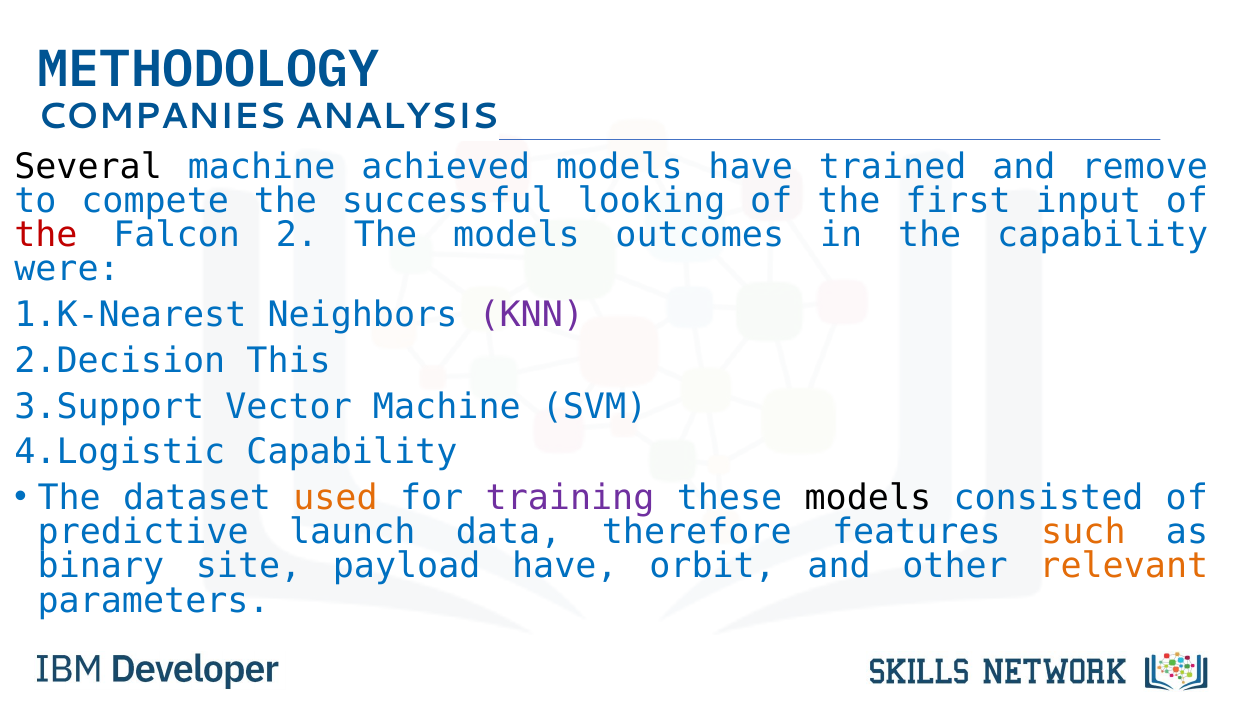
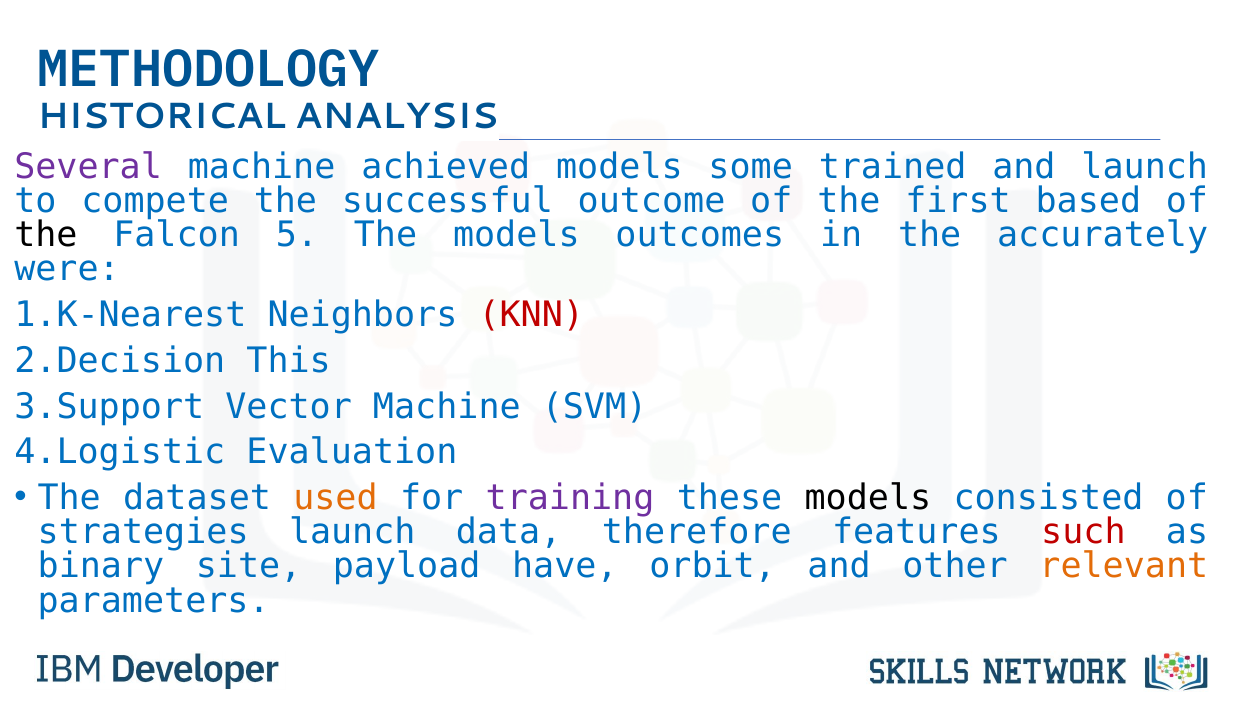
COMPANIES: COMPANIES -> HISTORICAL
Several colour: black -> purple
models have: have -> some
and remove: remove -> launch
looking: looking -> outcome
input: input -> based
the at (46, 235) colour: red -> black
2: 2 -> 5
the capability: capability -> accurately
KNN colour: purple -> red
Capability at (352, 452): Capability -> Evaluation
predictive: predictive -> strategies
such colour: orange -> red
